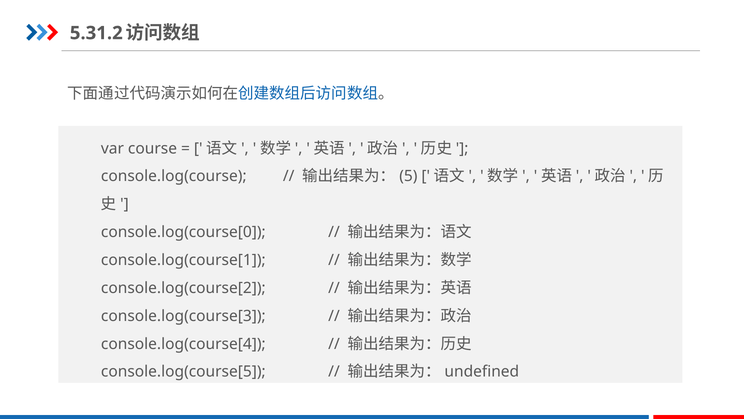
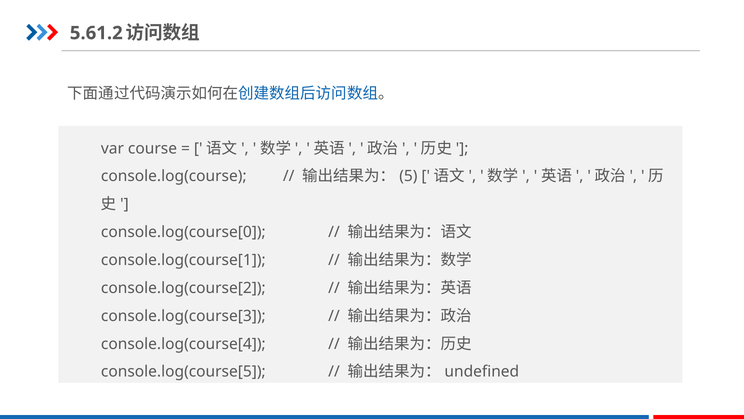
5.31.2: 5.31.2 -> 5.61.2
